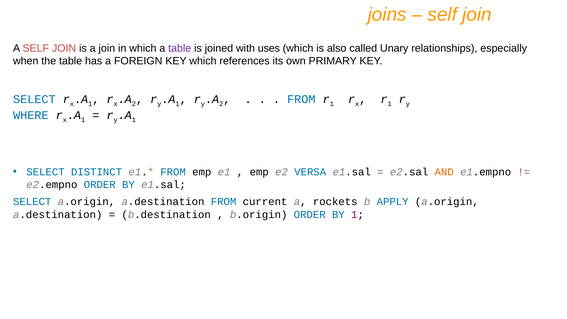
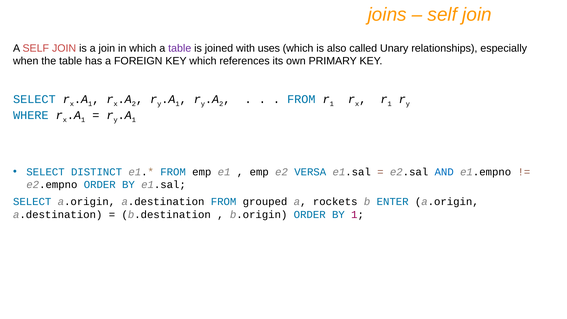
AND colour: orange -> blue
current: current -> grouped
APPLY: APPLY -> ENTER
